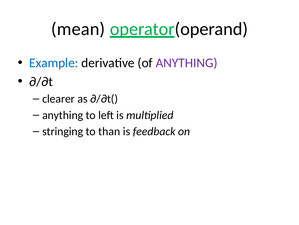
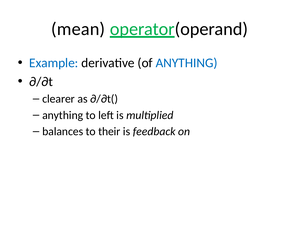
ANYTHING at (187, 63) colour: purple -> blue
stringing: stringing -> balances
than: than -> their
